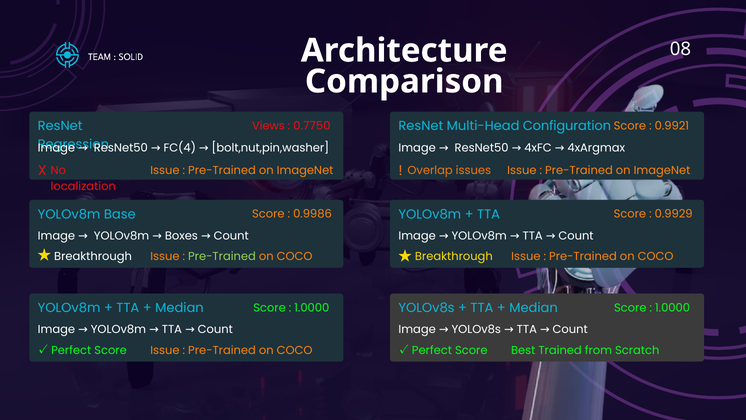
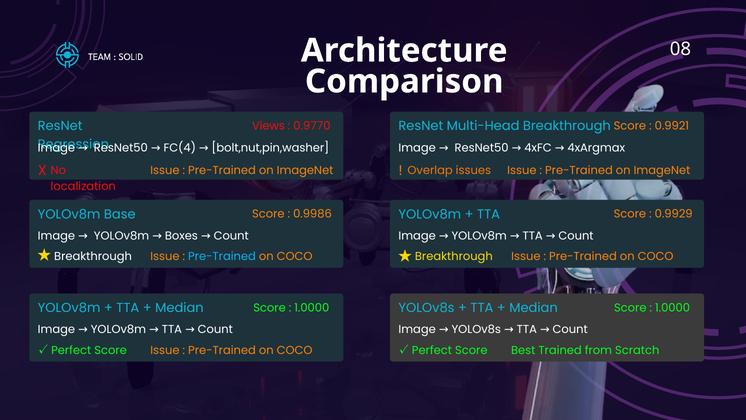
0.7750: 0.7750 -> 0.9770
Multi-Head Configuration: Configuration -> Breakthrough
Pre-Trained at (222, 256) colour: light green -> light blue
